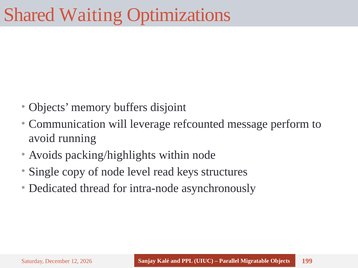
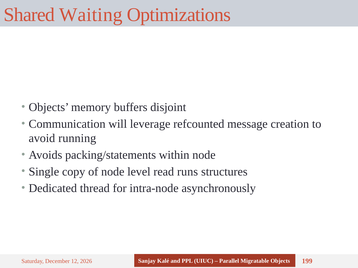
perform: perform -> creation
packing/highlights: packing/highlights -> packing/statements
keys: keys -> runs
